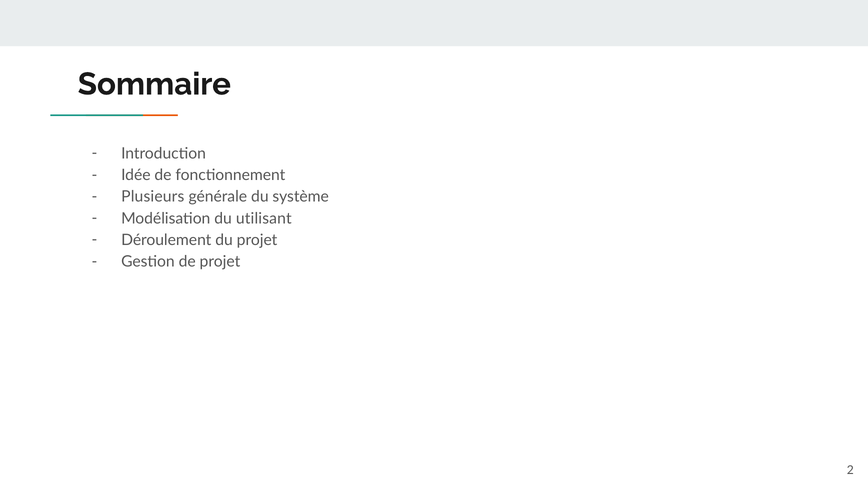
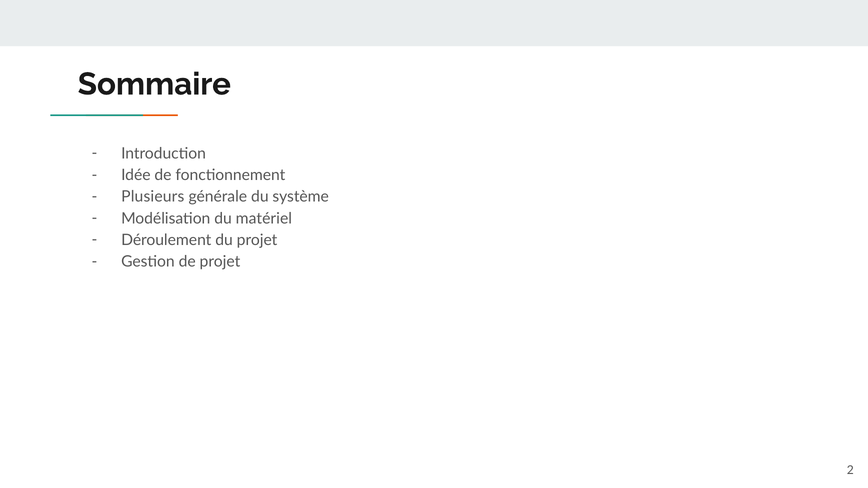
utilisant: utilisant -> matériel
